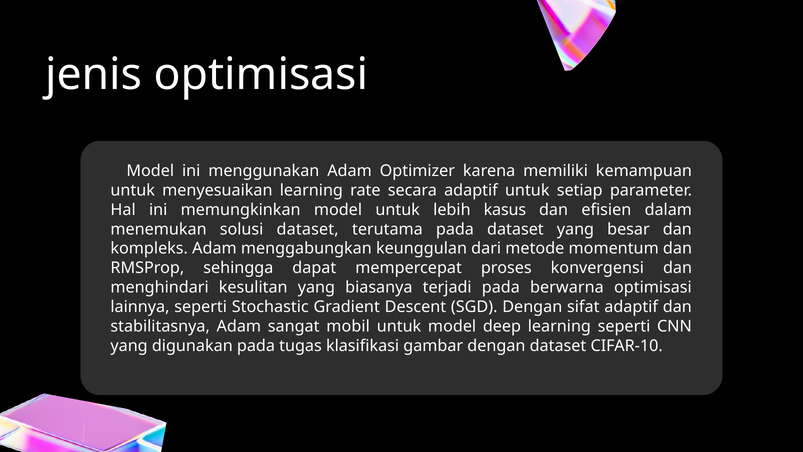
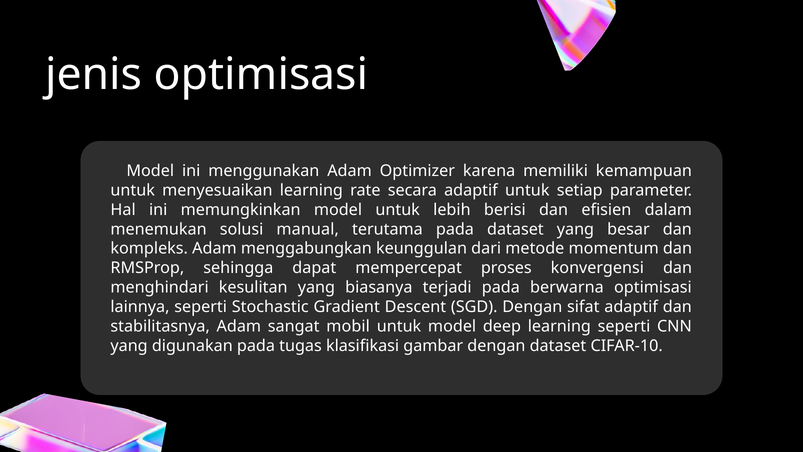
kasus: kasus -> berisi
solusi dataset: dataset -> manual
